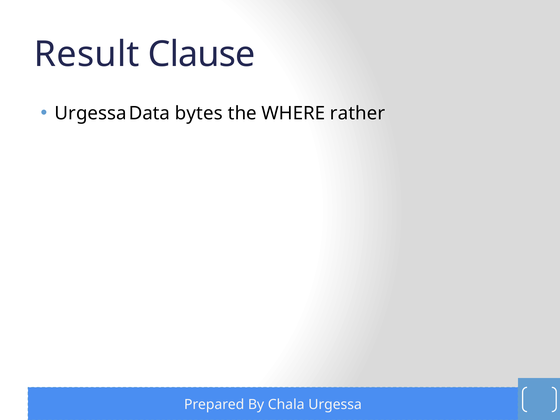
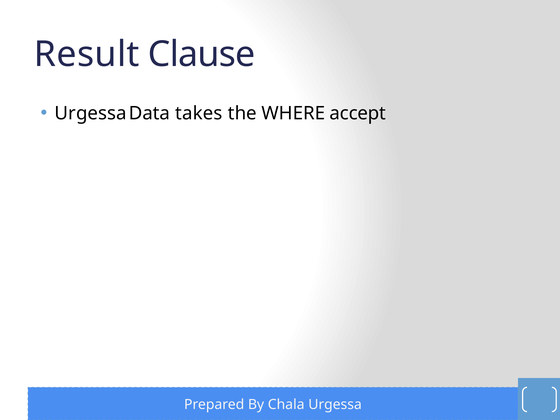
bytes: bytes -> takes
rather: rather -> accept
